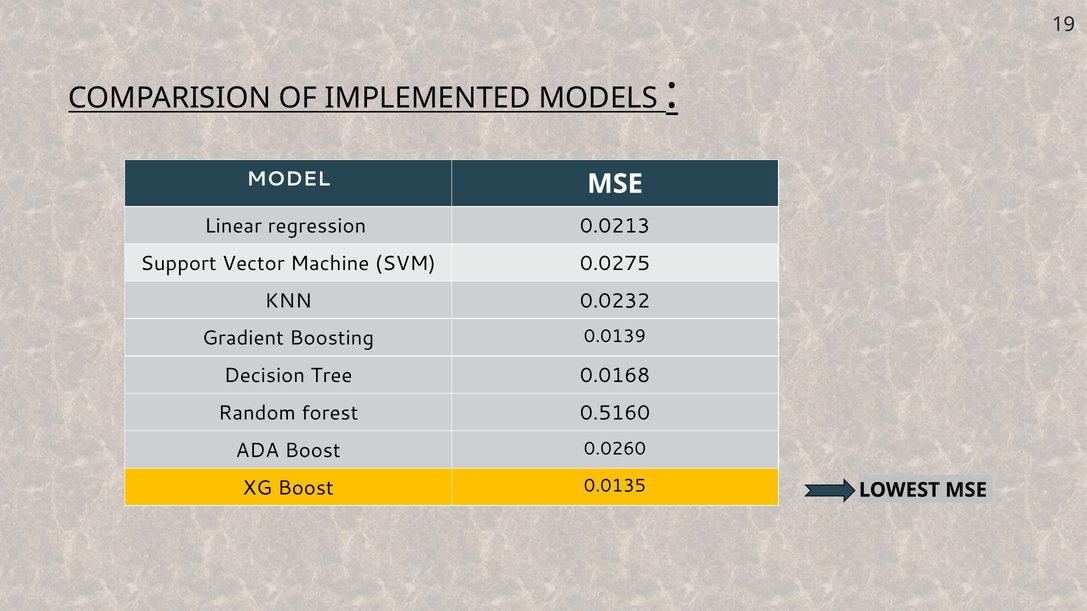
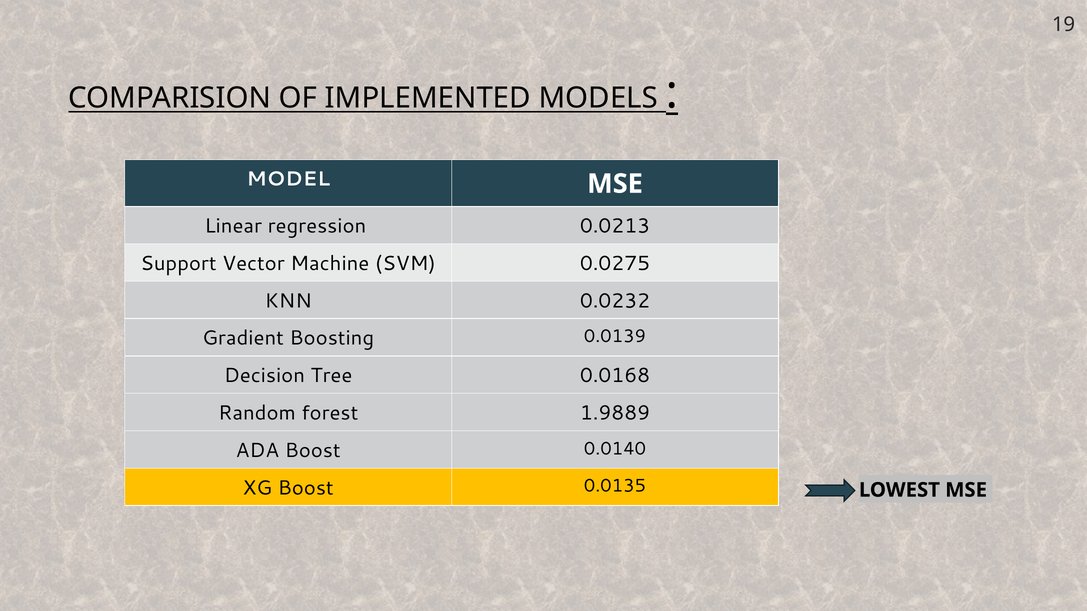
0.5160: 0.5160 -> 1.9889
0.0260: 0.0260 -> 0.0140
